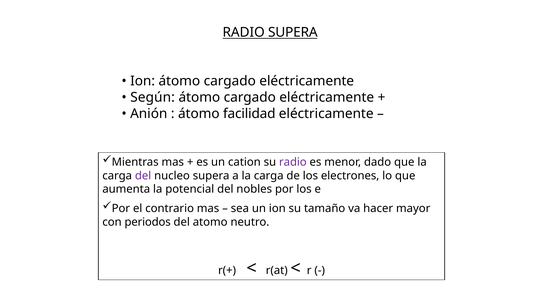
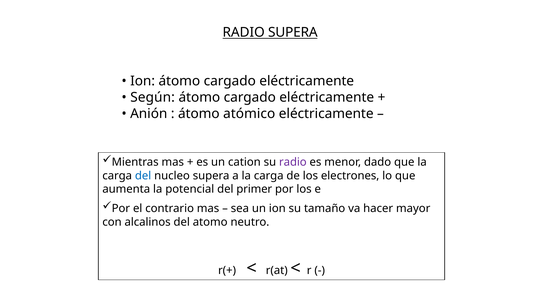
facilidad: facilidad -> atómico
del at (143, 176) colour: purple -> blue
nobles: nobles -> primer
periodos: periodos -> alcalinos
